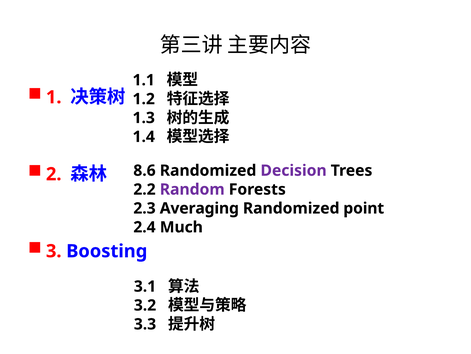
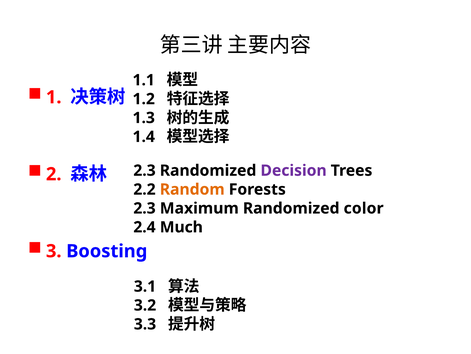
8.6 at (144, 170): 8.6 -> 2.3
Random colour: purple -> orange
Averaging: Averaging -> Maximum
point: point -> color
